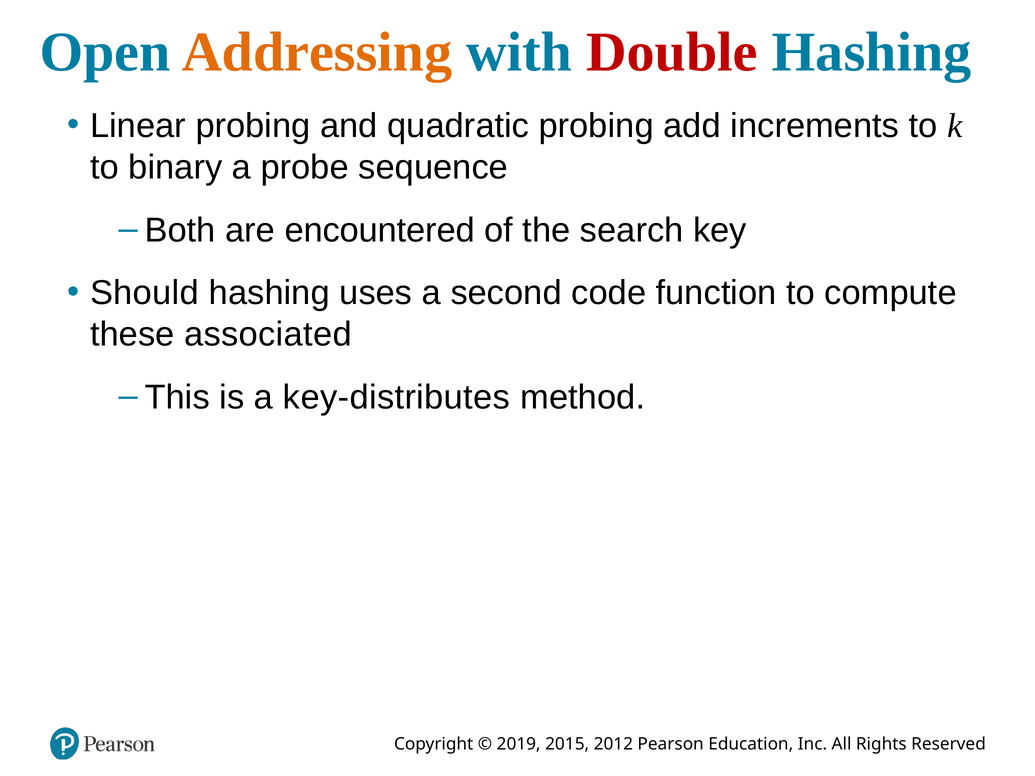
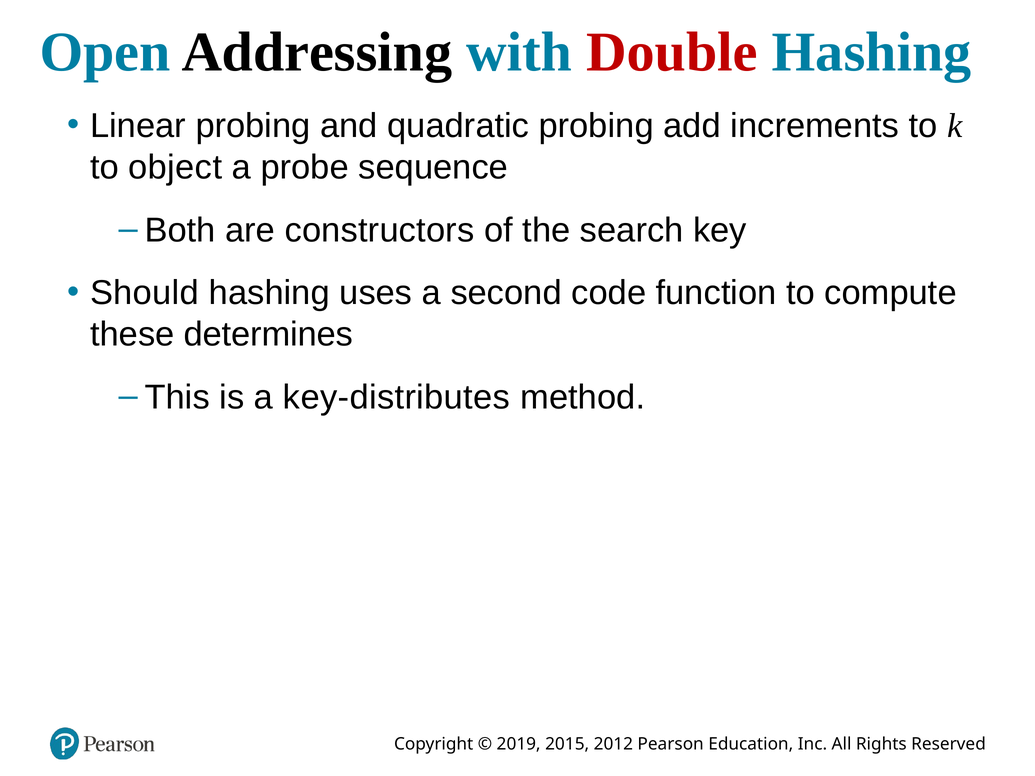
Addressing colour: orange -> black
binary: binary -> object
encountered: encountered -> constructors
associated: associated -> determines
